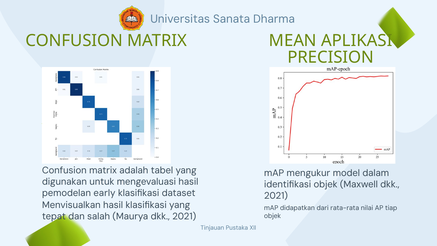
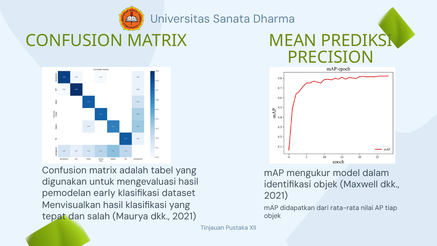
APLIKASI: APLIKASI -> PREDIKSI
